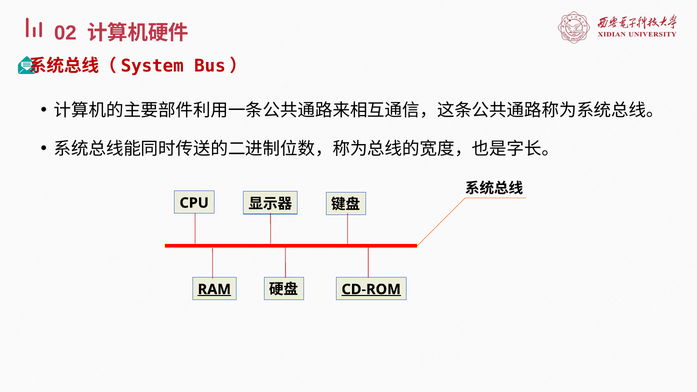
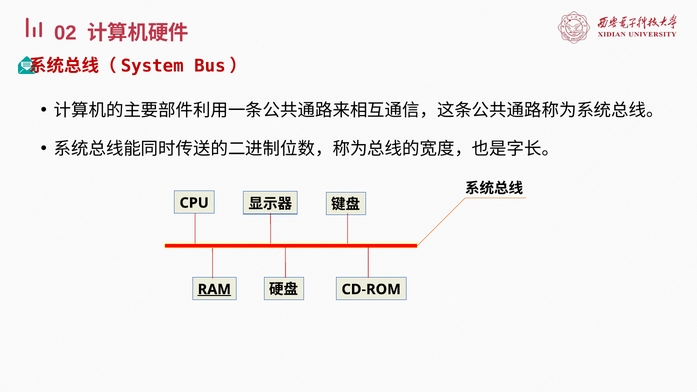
CD-ROM underline: present -> none
